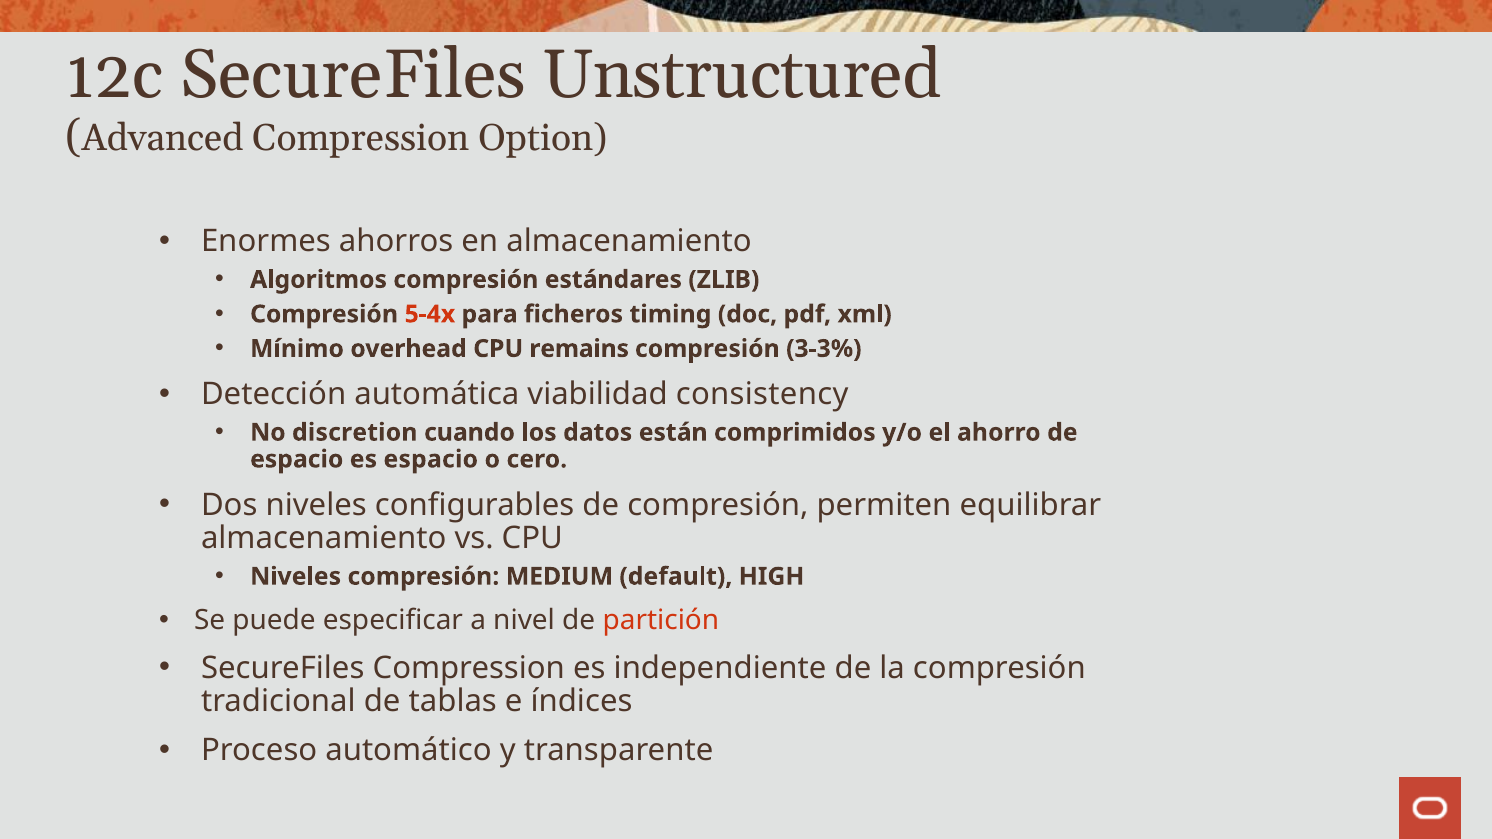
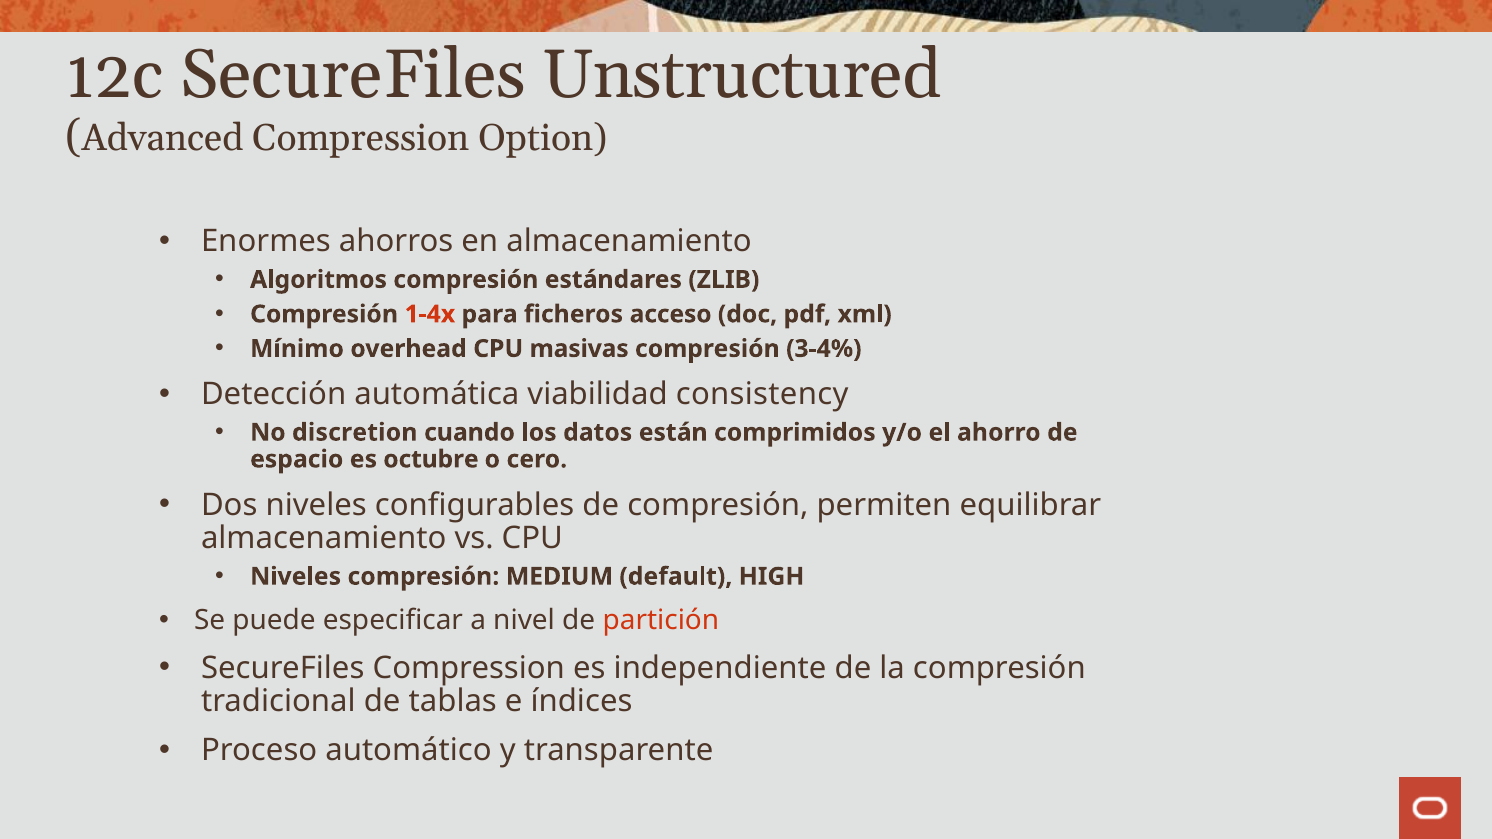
5-4x: 5-4x -> 1-4x
timing: timing -> acceso
remains: remains -> masivas
3-3%: 3-3% -> 3-4%
es espacio: espacio -> octubre
